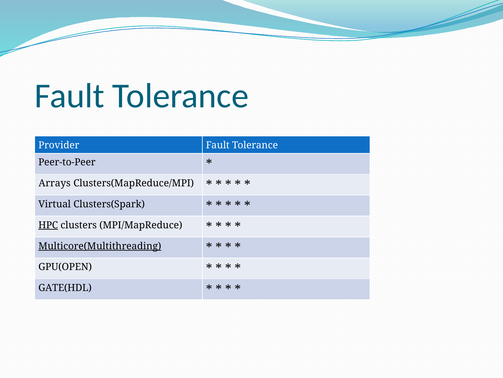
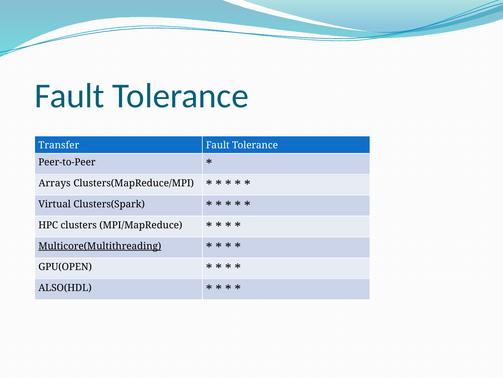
Provider: Provider -> Transfer
HPC underline: present -> none
GATE(HDL: GATE(HDL -> ALSO(HDL
